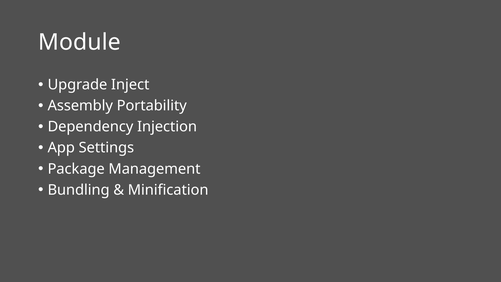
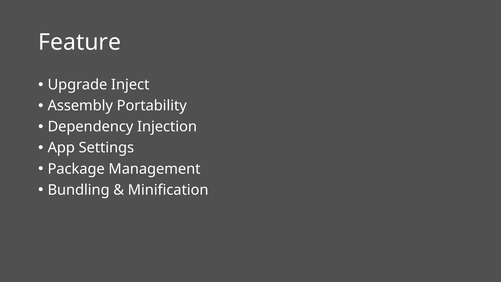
Module: Module -> Feature
